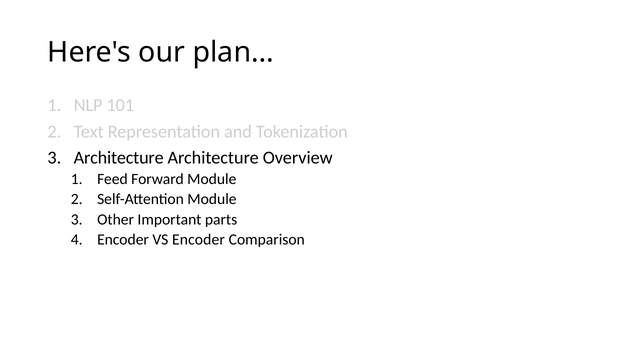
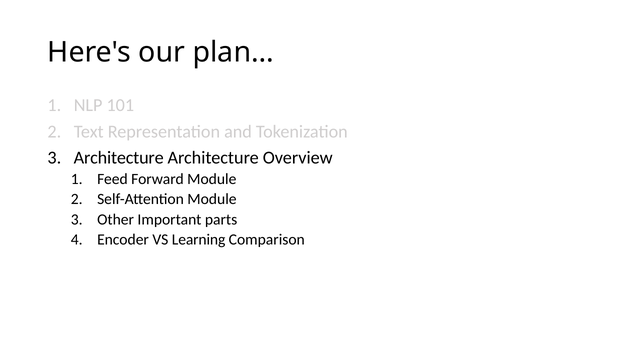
VS Encoder: Encoder -> Learning
